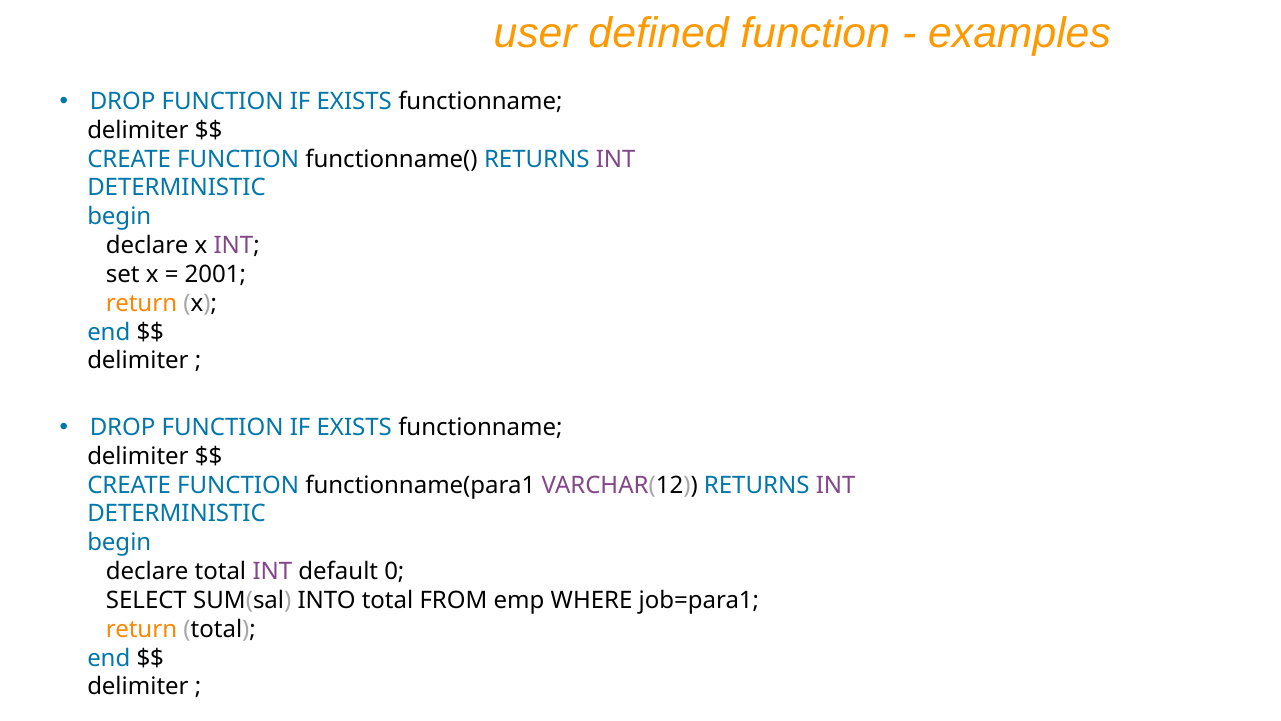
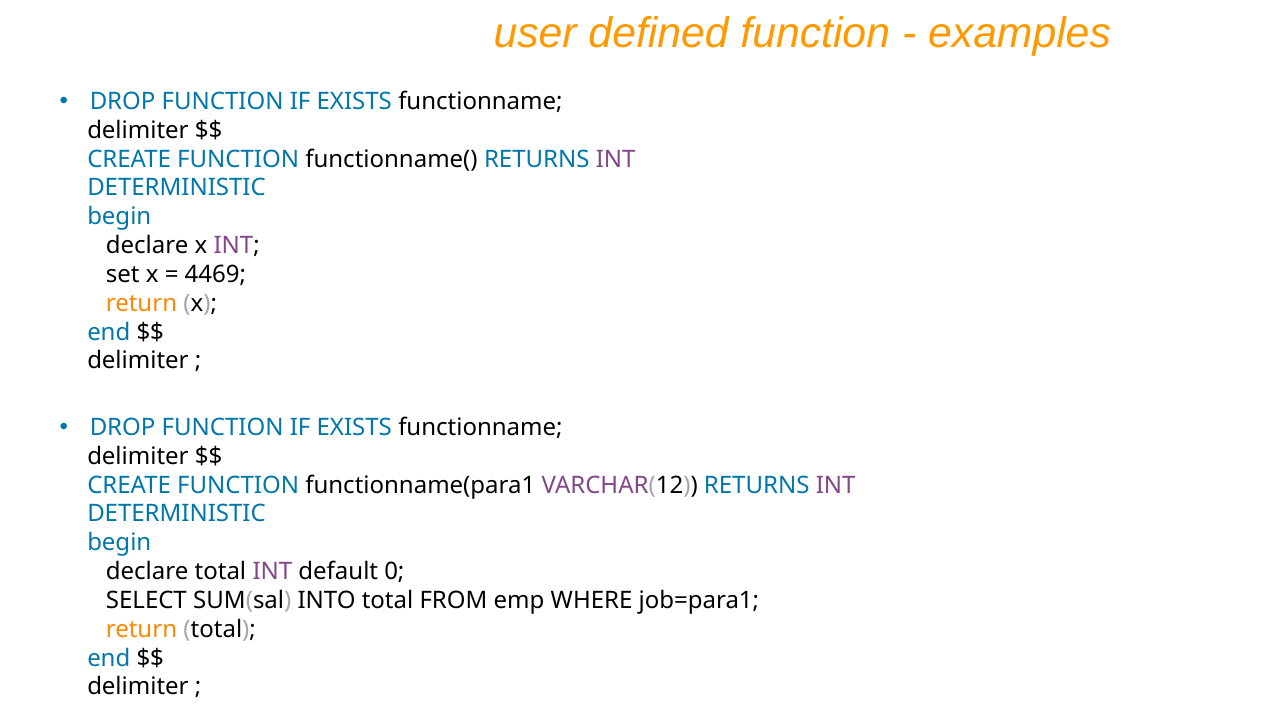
2001: 2001 -> 4469
